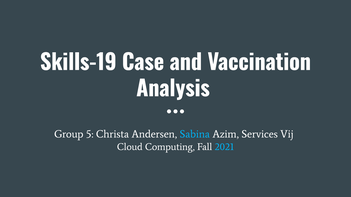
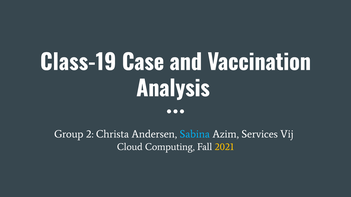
Skills-19: Skills-19 -> Class-19
5: 5 -> 2
2021 colour: light blue -> yellow
